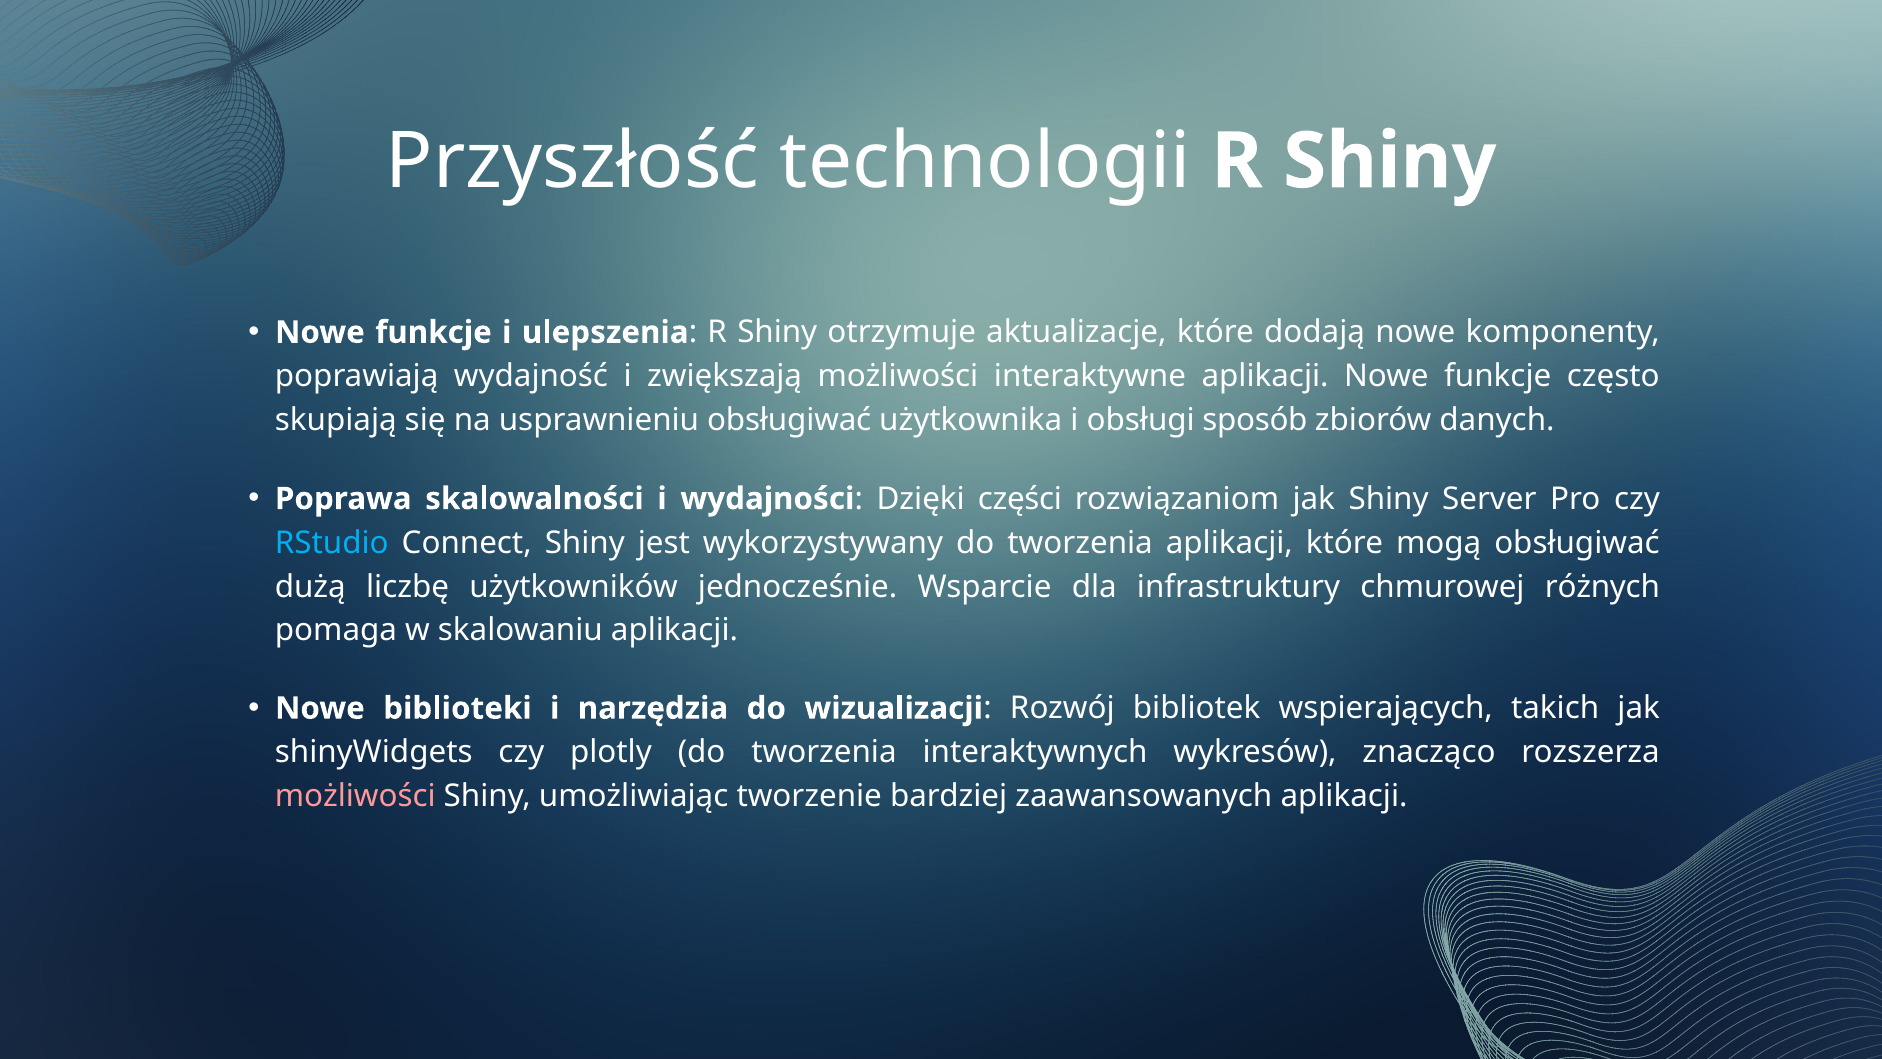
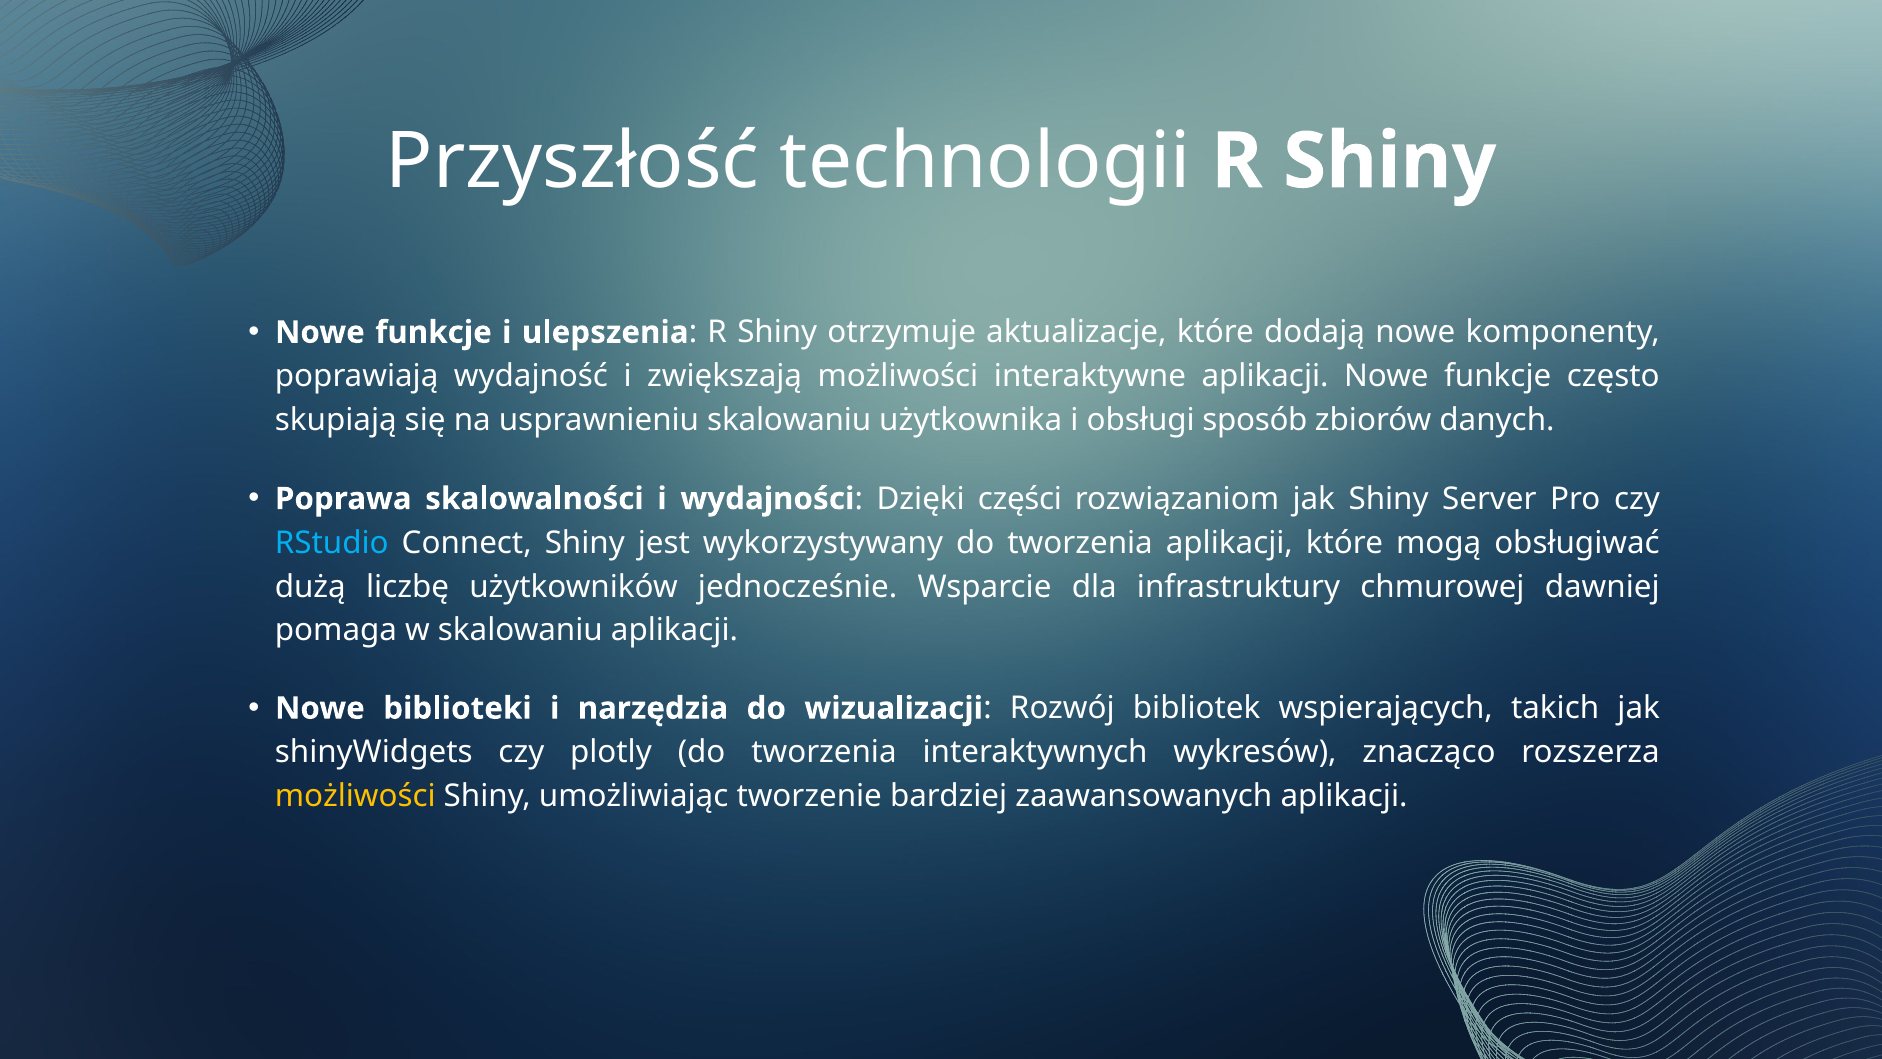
usprawnieniu obsługiwać: obsługiwać -> skalowaniu
różnych: różnych -> dawniej
możliwości at (355, 796) colour: pink -> yellow
